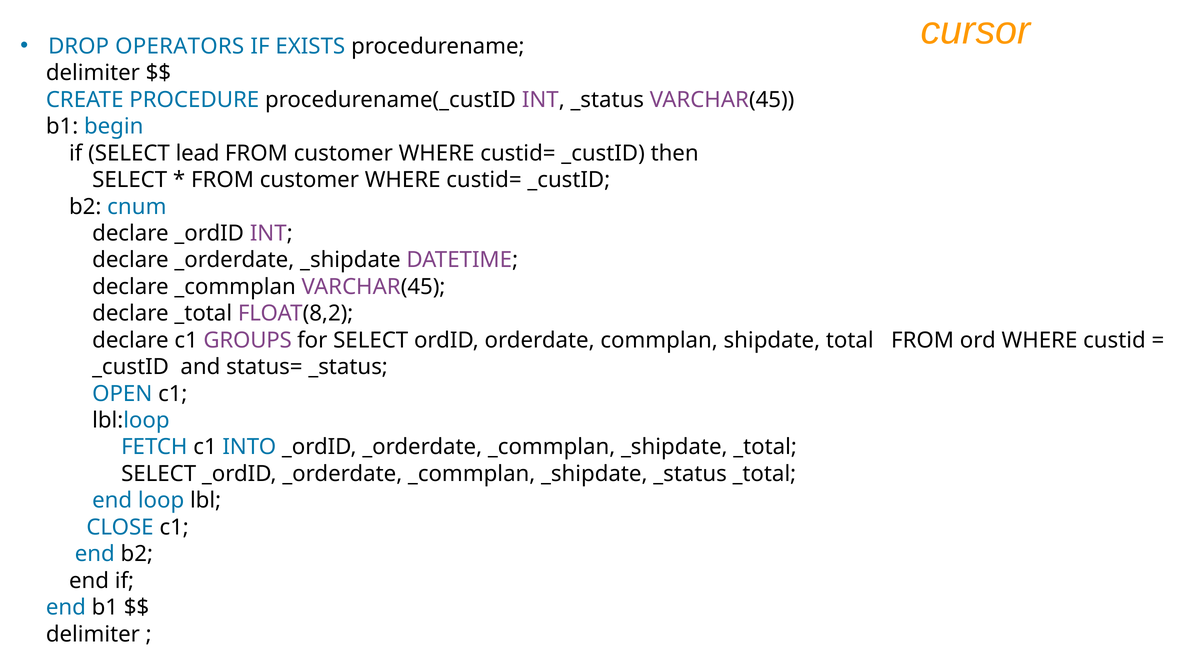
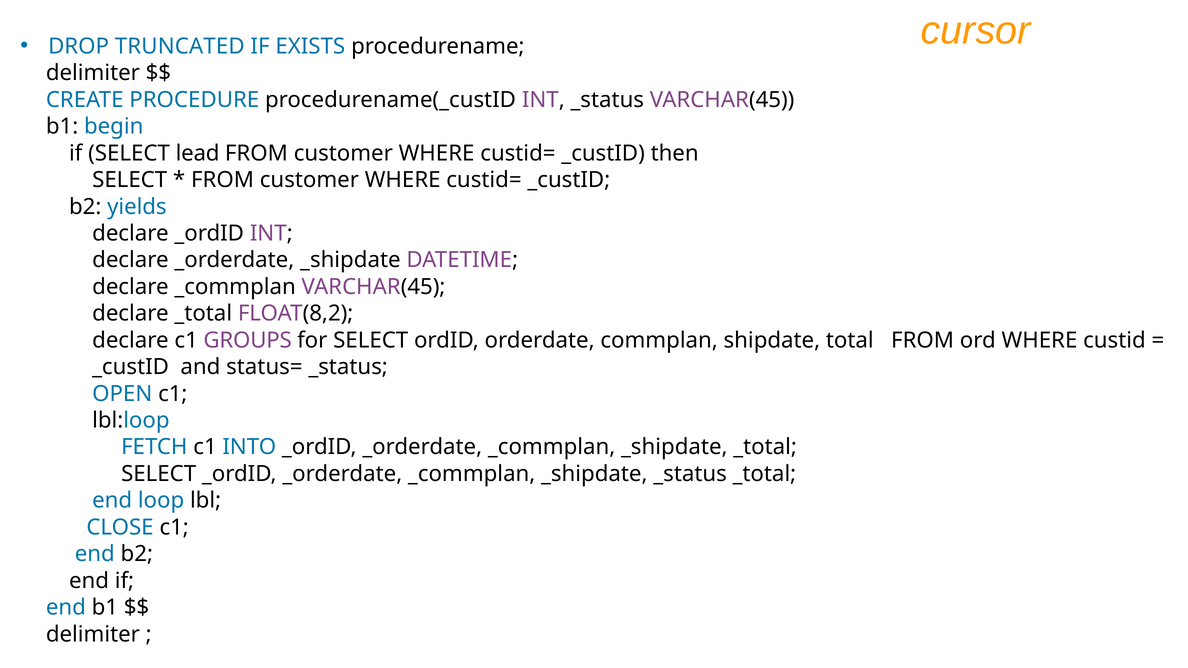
OPERATORS: OPERATORS -> TRUNCATED
cnum: cnum -> yields
